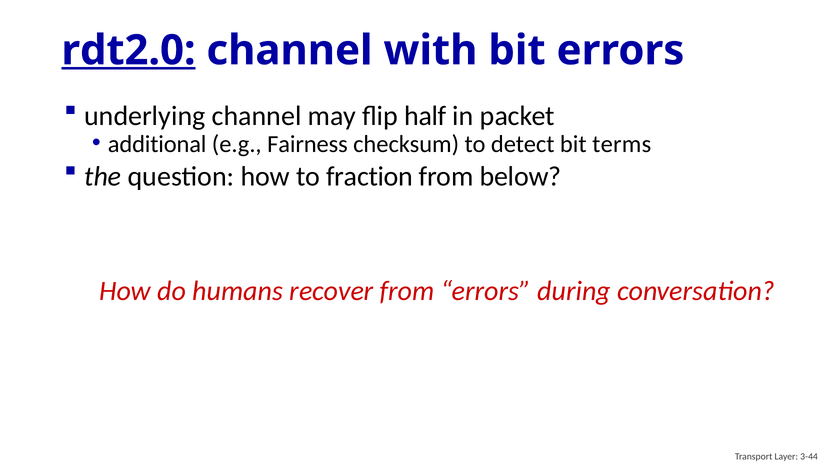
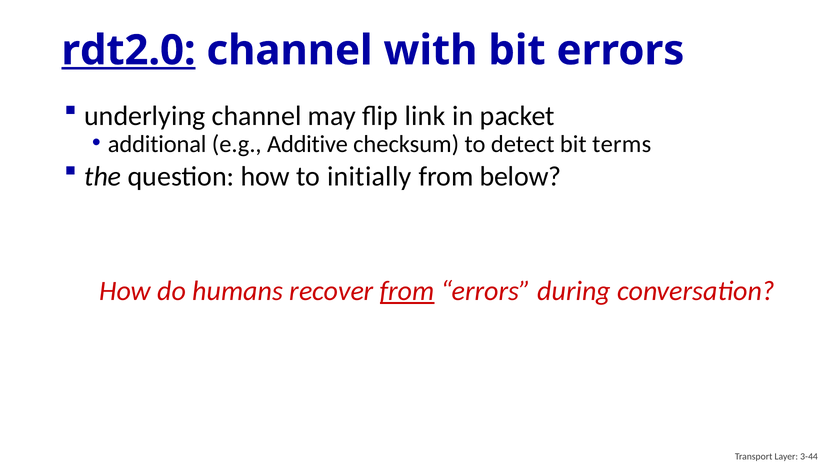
half: half -> link
Fairness: Fairness -> Additive
fraction: fraction -> initially
from at (407, 291) underline: none -> present
